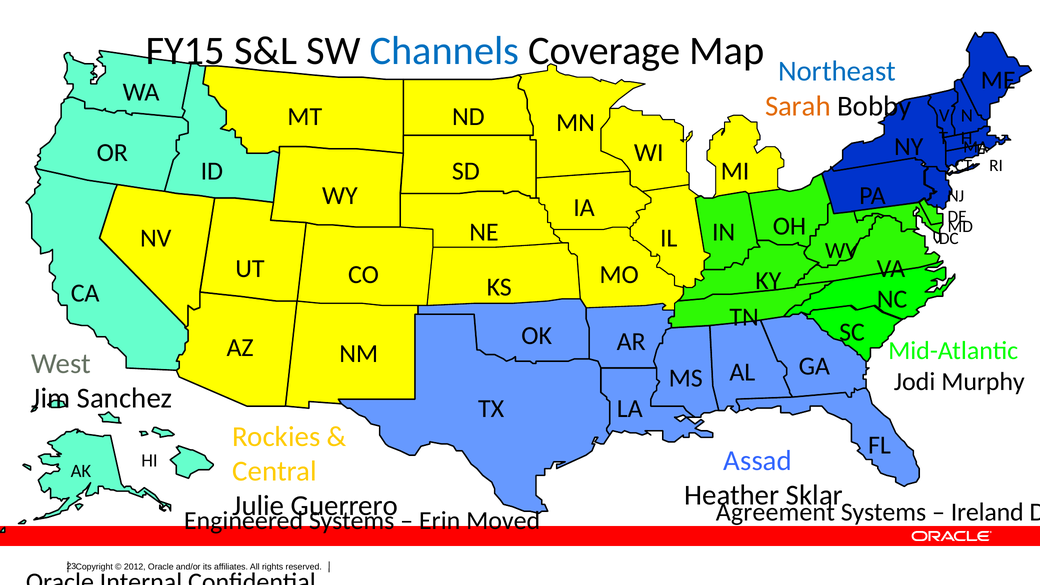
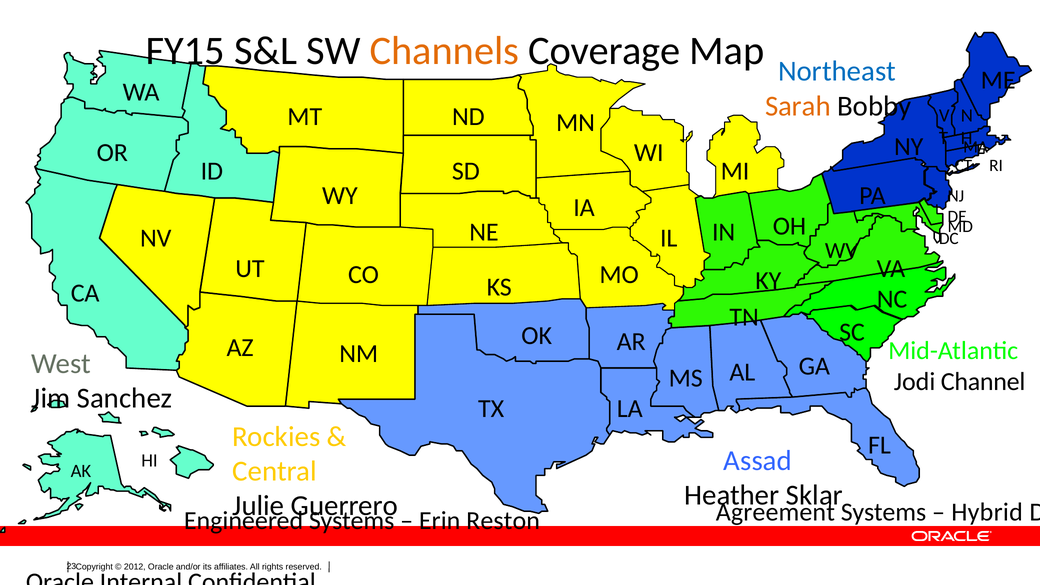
Channels colour: blue -> orange
Murphy: Murphy -> Channel
Ireland: Ireland -> Hybrid
Moved: Moved -> Reston
